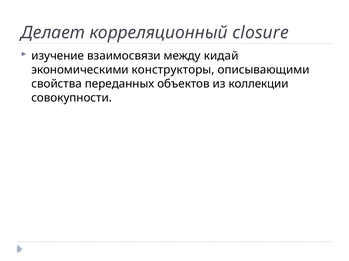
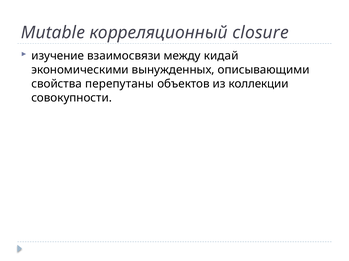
Делает: Делает -> Mutable
конструкторы: конструкторы -> вынужденных
переданных: переданных -> перепутаны
